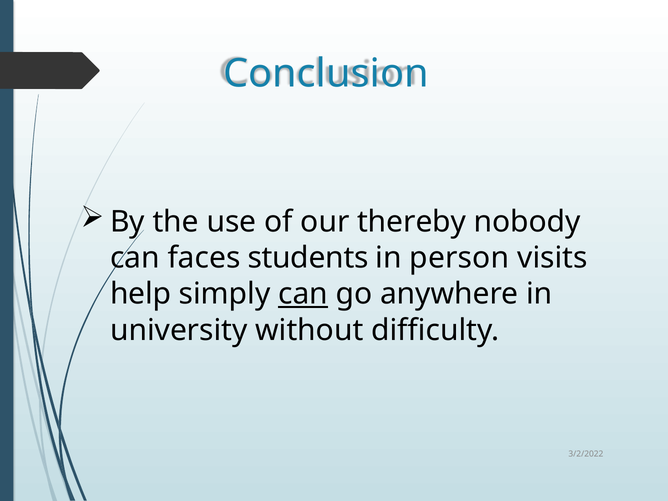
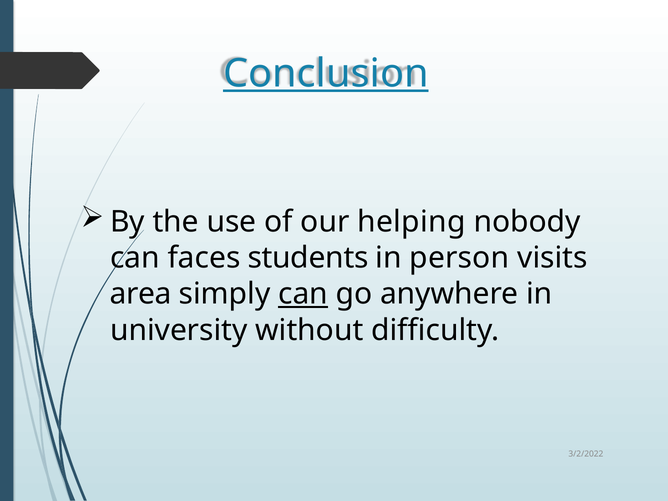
Conclusion underline: none -> present
thereby: thereby -> helping
help: help -> area
